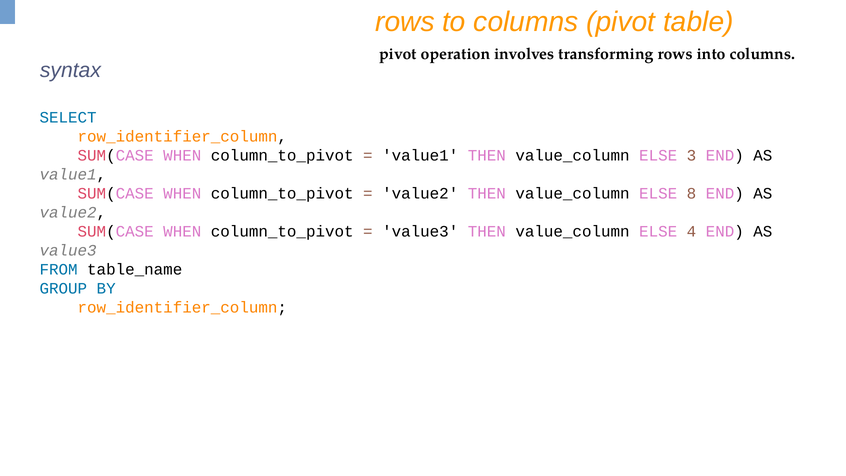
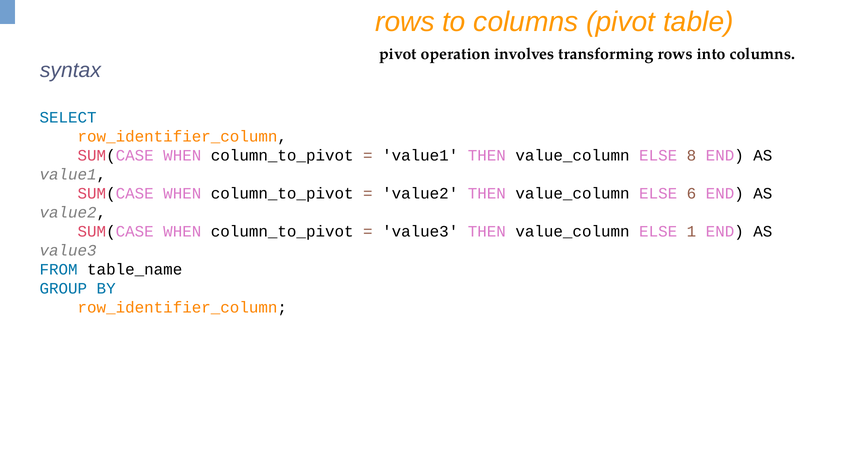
3: 3 -> 8
8: 8 -> 6
4: 4 -> 1
